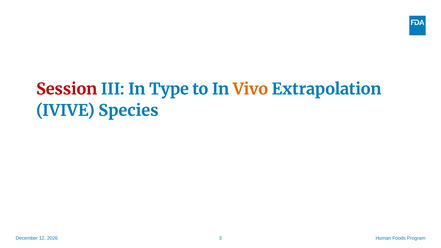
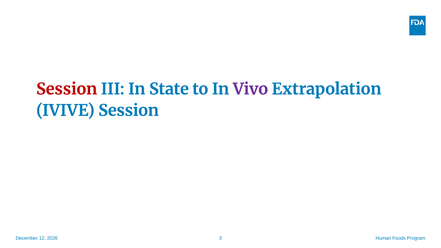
Type: Type -> State
Vivo colour: orange -> purple
IVIVE Species: Species -> Session
